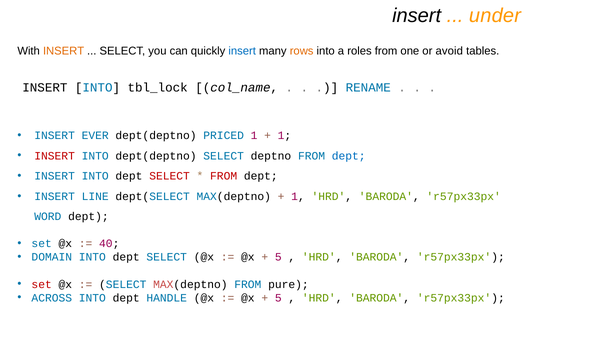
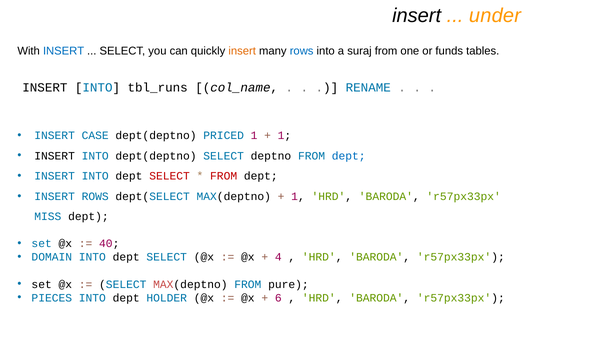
INSERT at (64, 51) colour: orange -> blue
insert at (242, 51) colour: blue -> orange
rows at (302, 51) colour: orange -> blue
roles: roles -> suraj
avoid: avoid -> funds
tbl_lock: tbl_lock -> tbl_runs
EVER: EVER -> CASE
INSERT at (55, 156) colour: red -> black
INSERT LINE: LINE -> ROWS
WORD: WORD -> MISS
5 at (278, 257): 5 -> 4
set at (42, 284) colour: red -> black
ACROSS: ACROSS -> PIECES
HANDLE: HANDLE -> HOLDER
5 at (278, 298): 5 -> 6
